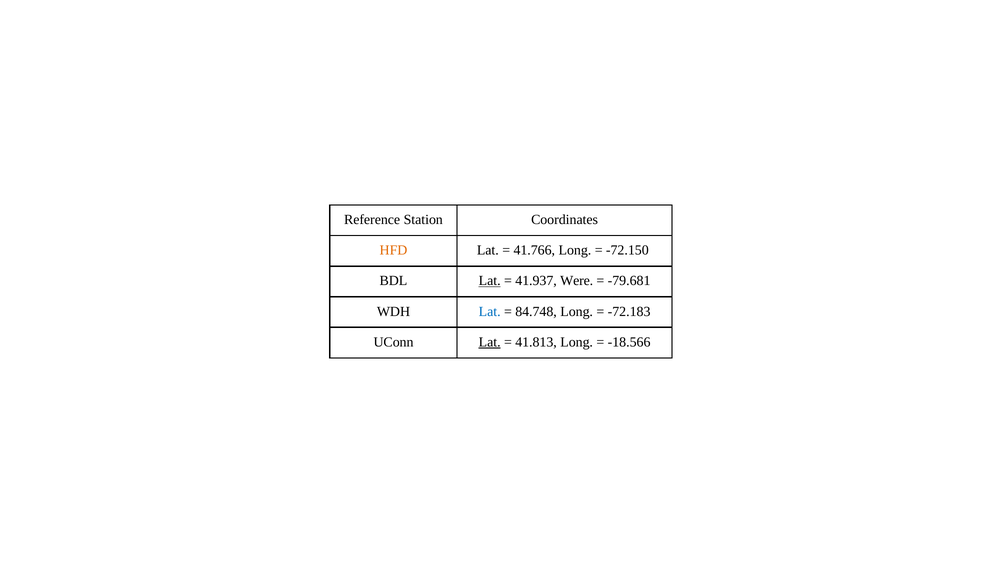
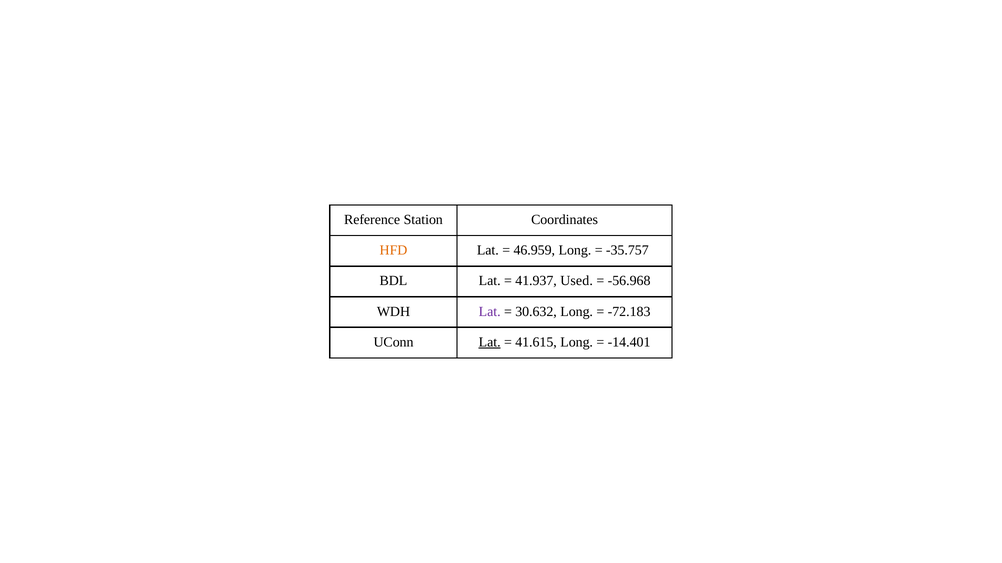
41.766: 41.766 -> 46.959
-72.150: -72.150 -> -35.757
Lat at (490, 281) underline: present -> none
Were: Were -> Used
-79.681: -79.681 -> -56.968
Lat at (490, 312) colour: blue -> purple
84.748: 84.748 -> 30.632
41.813: 41.813 -> 41.615
-18.566: -18.566 -> -14.401
